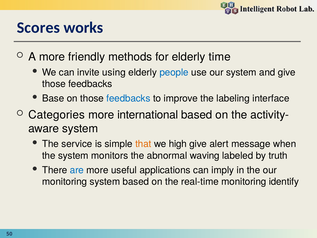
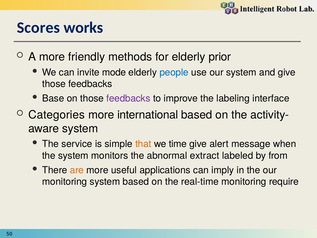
time: time -> prior
using: using -> mode
feedbacks at (128, 98) colour: blue -> purple
high: high -> time
waving: waving -> extract
truth: truth -> from
are colour: blue -> orange
identify: identify -> require
